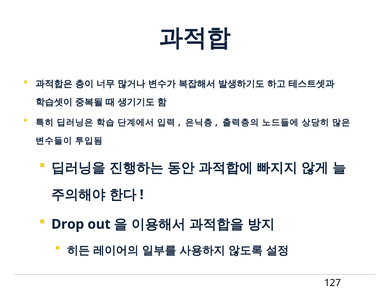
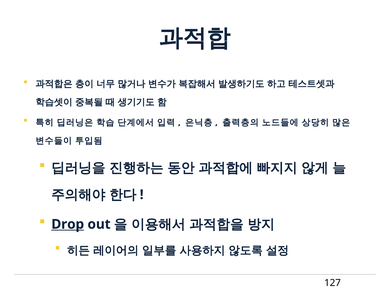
Drop underline: none -> present
